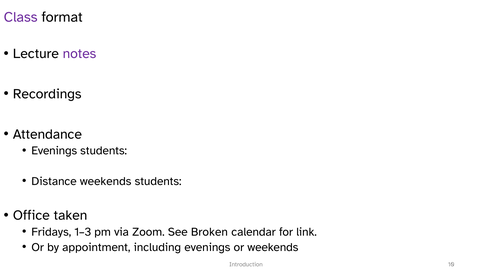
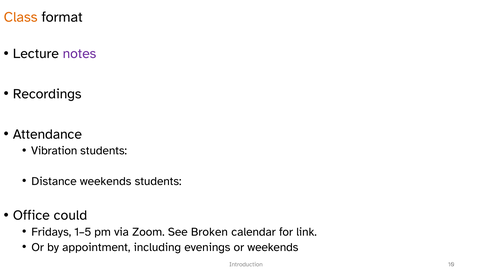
Class colour: purple -> orange
Evenings at (54, 150): Evenings -> Vibration
taken: taken -> could
1–3: 1–3 -> 1–5
